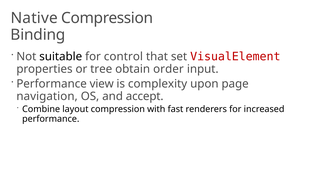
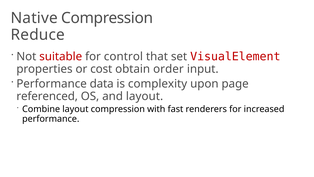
Binding: Binding -> Reduce
suitable colour: black -> red
tree: tree -> cost
view: view -> data
navigation: navigation -> referenced
and accept: accept -> layout
